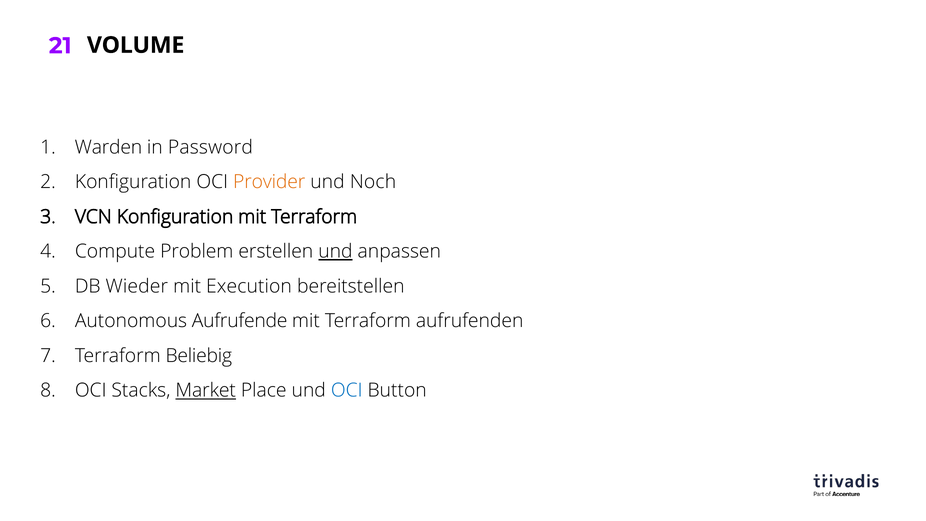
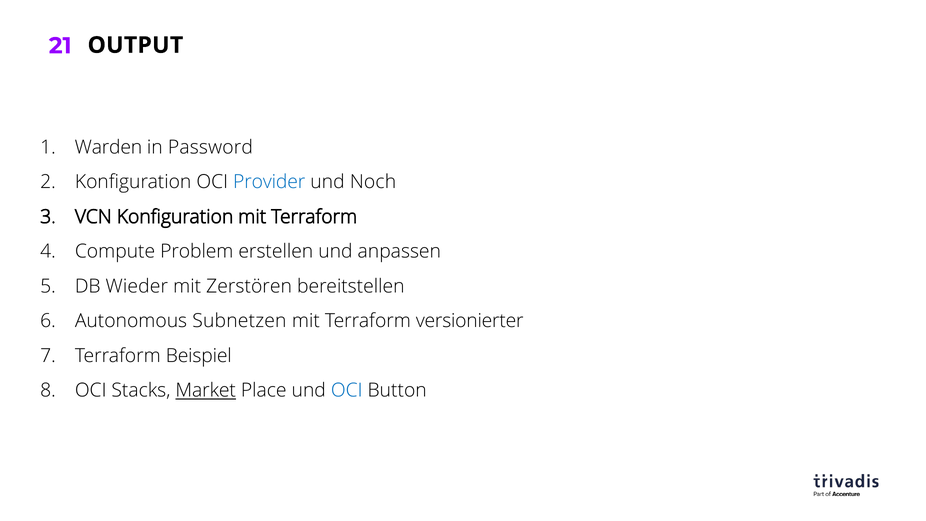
VOLUME: VOLUME -> OUTPUT
Provider colour: orange -> blue
und at (335, 251) underline: present -> none
Execution: Execution -> Zerstören
Aufrufende: Aufrufende -> Subnetzen
aufrufenden: aufrufenden -> versionierter
Beliebig: Beliebig -> Beispiel
